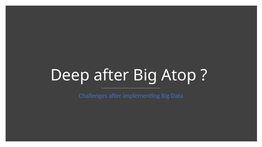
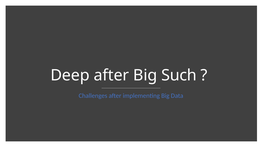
Atop: Atop -> Such
